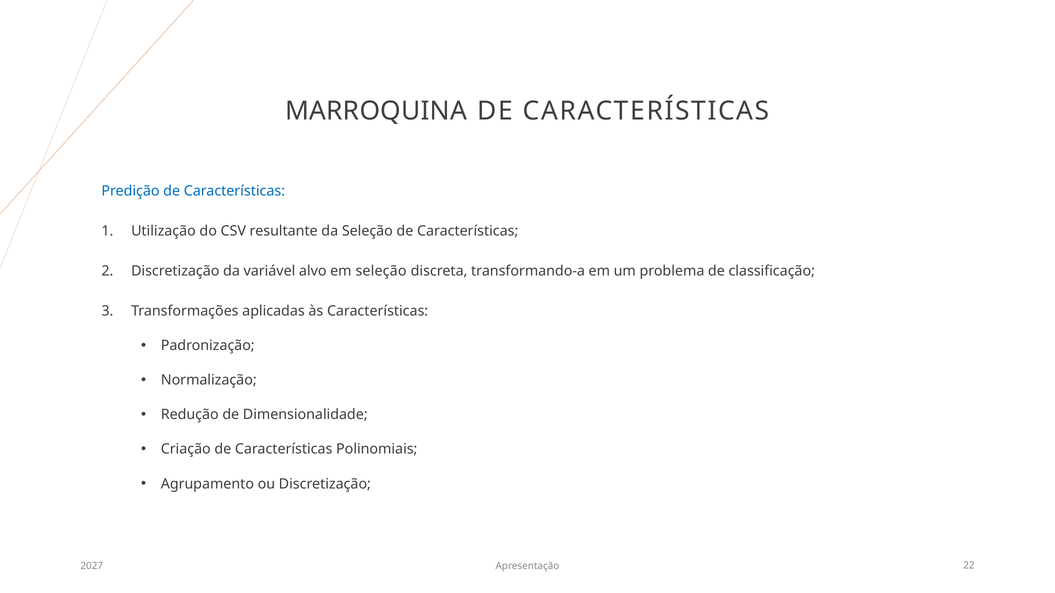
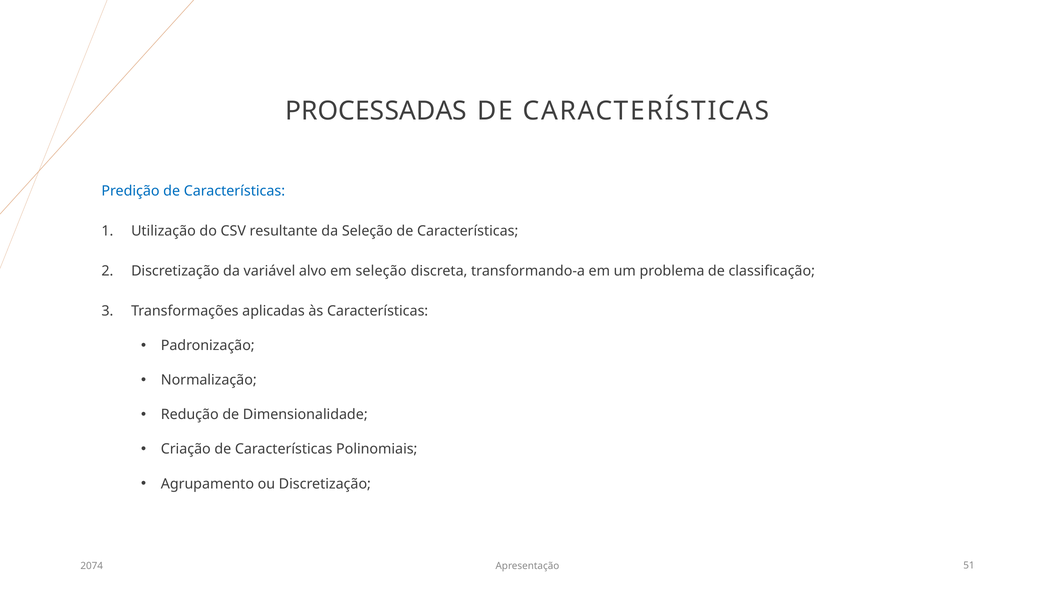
MARROQUINA: MARROQUINA -> PROCESSADAS
2027: 2027 -> 2074
22: 22 -> 51
